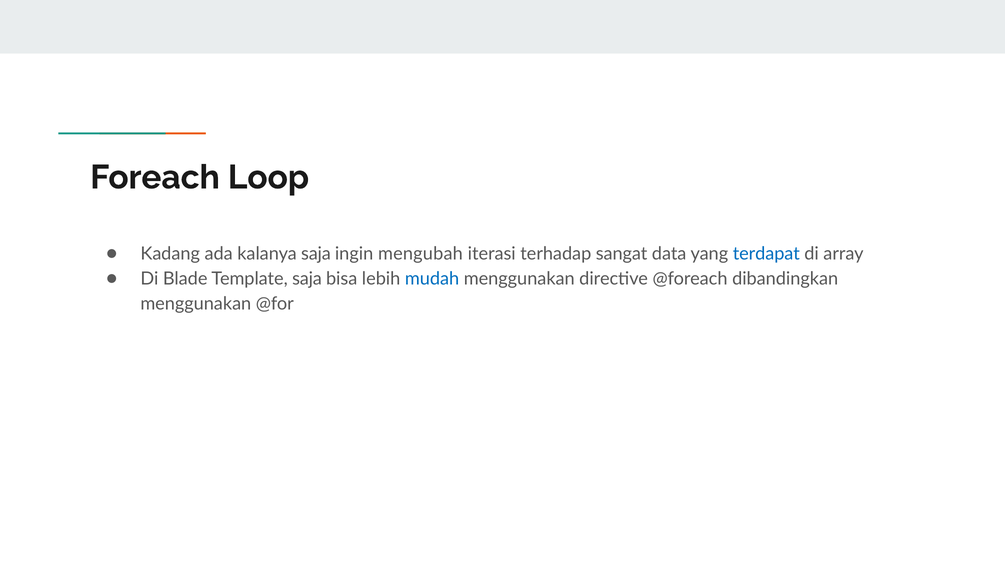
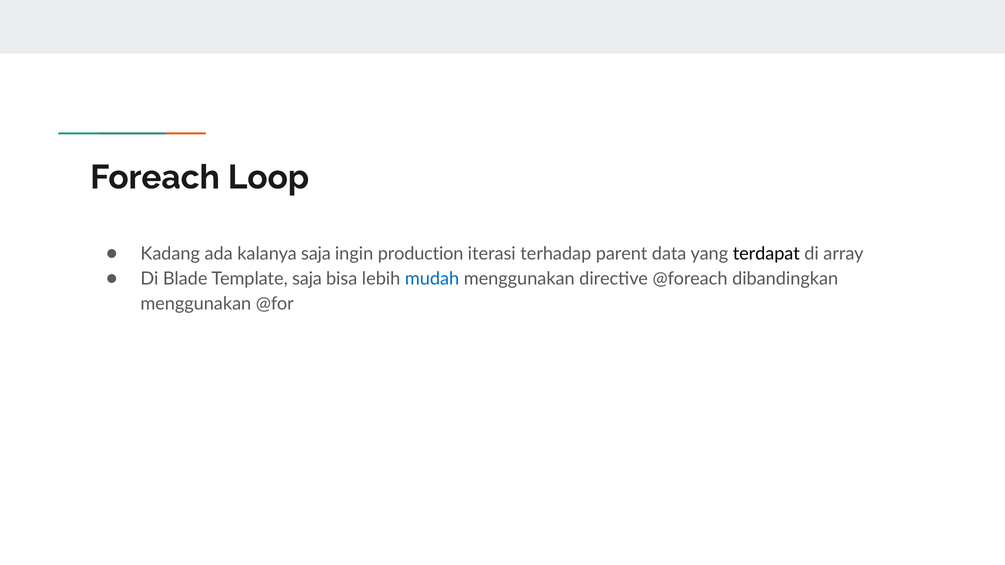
mengubah: mengubah -> production
sangat: sangat -> parent
terdapat colour: blue -> black
